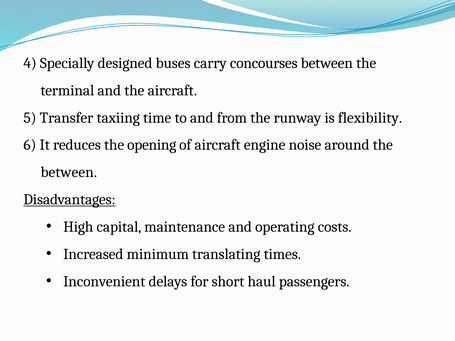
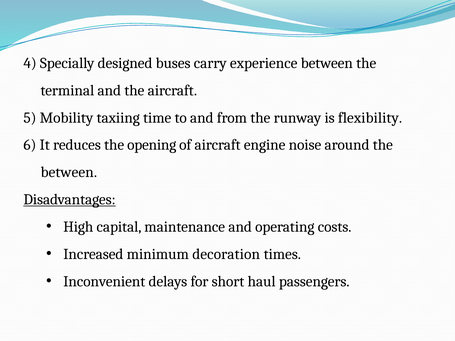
concourses: concourses -> experience
Transfer: Transfer -> Mobility
translating: translating -> decoration
